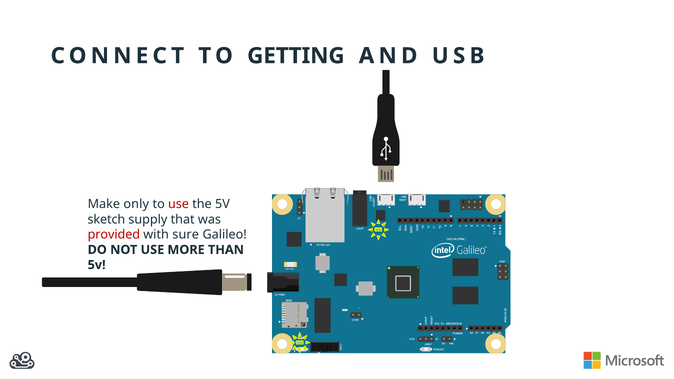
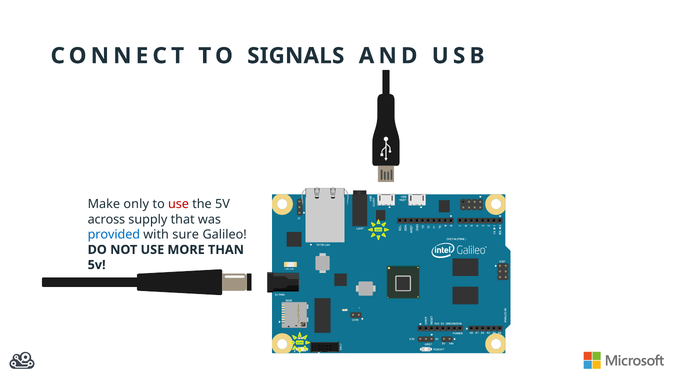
GETTING: GETTING -> SIGNALS
sketch: sketch -> across
provided colour: red -> blue
